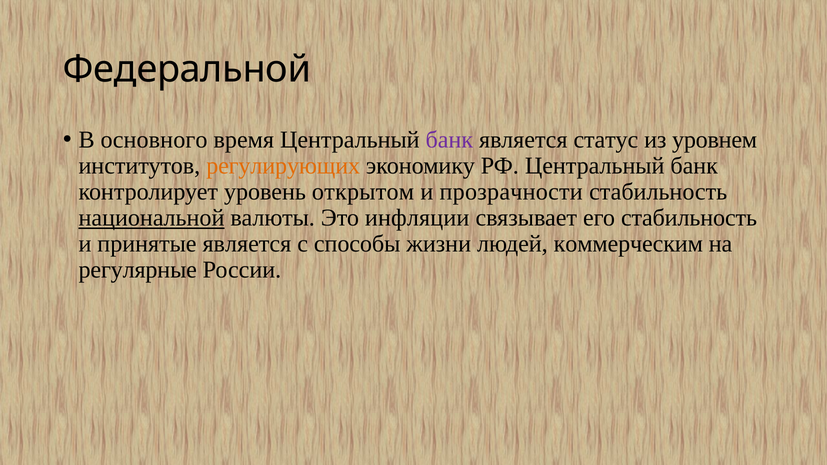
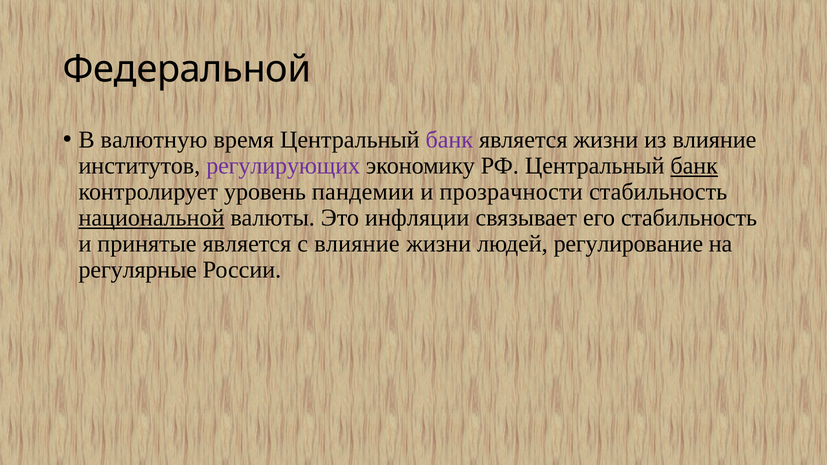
основного: основного -> валютную
является статус: статус -> жизни
из уровнем: уровнем -> влияние
регулирующих colour: orange -> purple
банк at (694, 166) underline: none -> present
открытом: открытом -> пандемии
с способы: способы -> влияние
коммерческим: коммерческим -> регулирование
